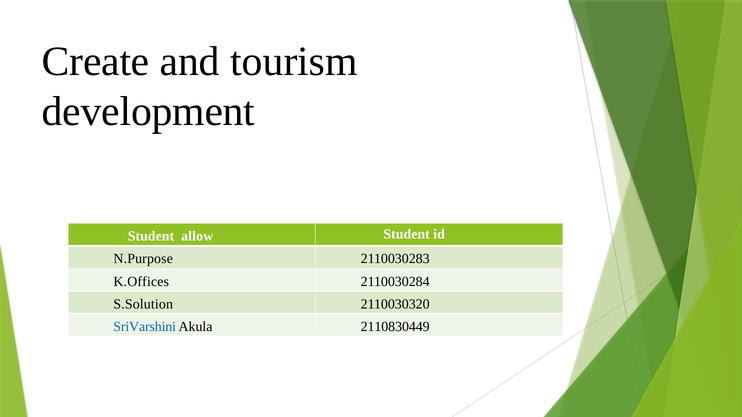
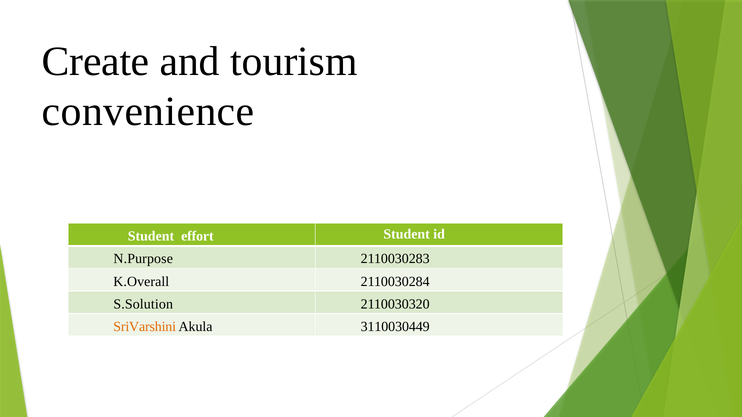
development: development -> convenience
allow: allow -> effort
K.Offices: K.Offices -> K.Overall
SriVarshini colour: blue -> orange
2110830449: 2110830449 -> 3110030449
